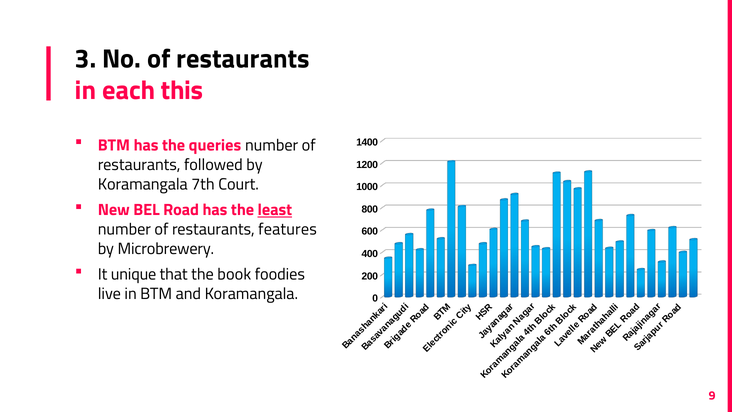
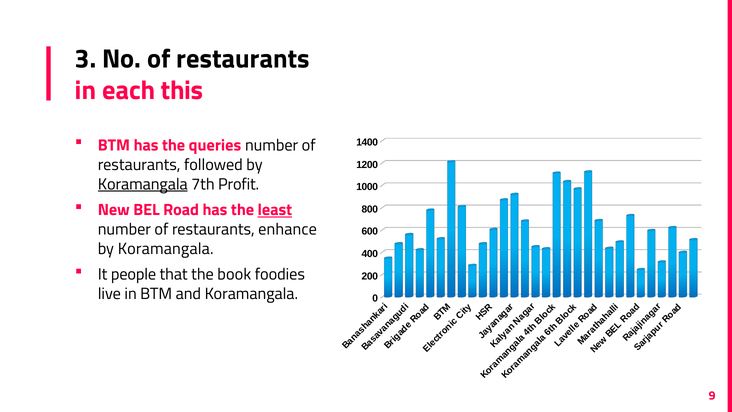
Koramangala at (143, 184) underline: none -> present
Court: Court -> Profit
features: features -> enhance
Microbrewery at (166, 249): Microbrewery -> Koramangala
unique: unique -> people
